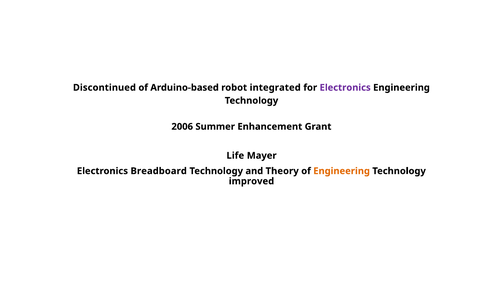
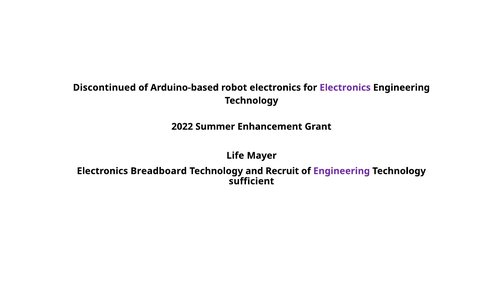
robot integrated: integrated -> electronics
2006: 2006 -> 2022
Theory: Theory -> Recruit
Engineering at (342, 171) colour: orange -> purple
improved: improved -> sufficient
